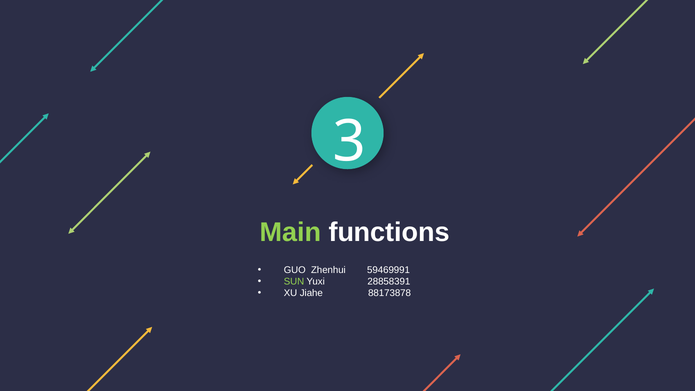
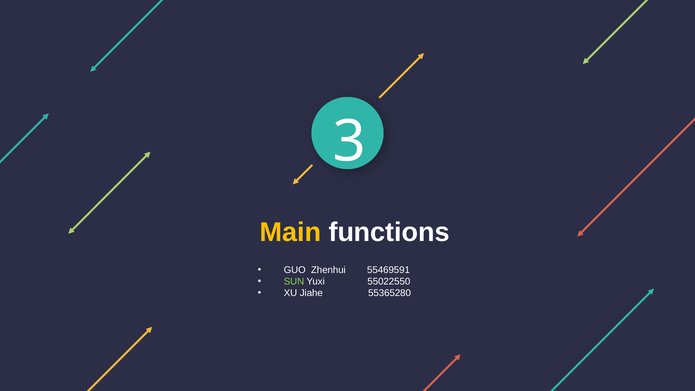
Main colour: light green -> yellow
59469991: 59469991 -> 55469591
28858391: 28858391 -> 55022550
88173878: 88173878 -> 55365280
